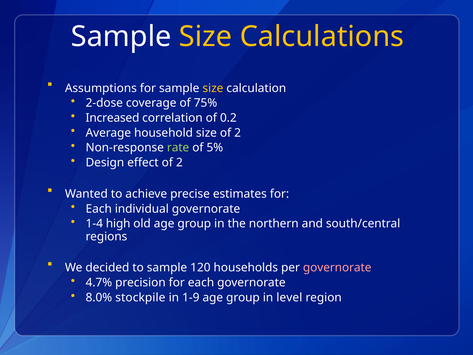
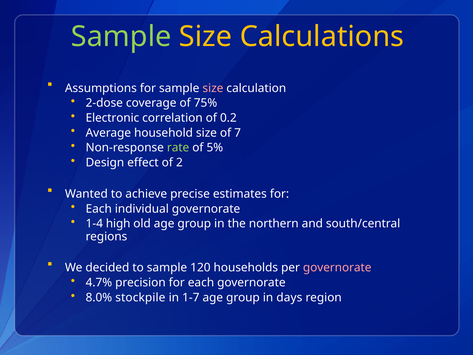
Sample at (121, 37) colour: white -> light green
size at (213, 88) colour: yellow -> pink
Increased: Increased -> Electronic
size of 2: 2 -> 7
1-9: 1-9 -> 1-7
level: level -> days
